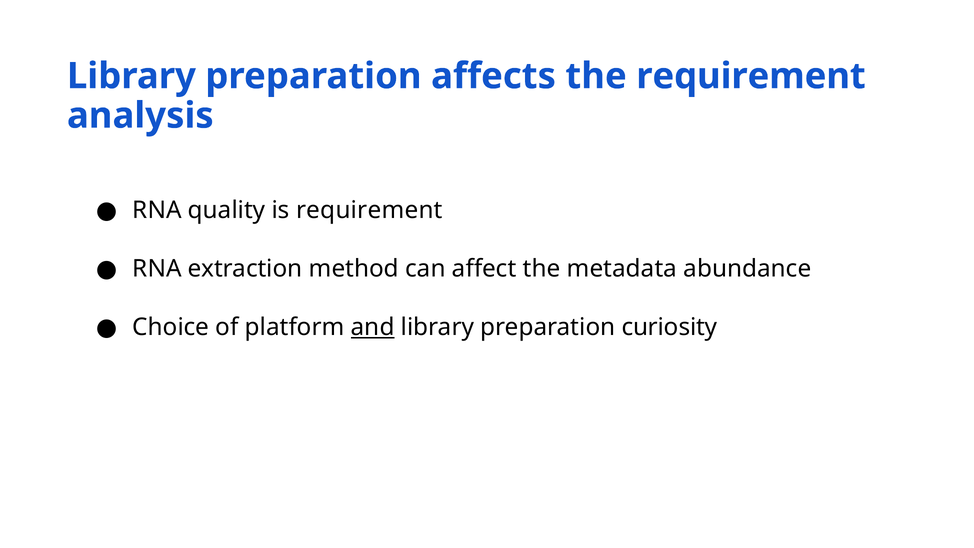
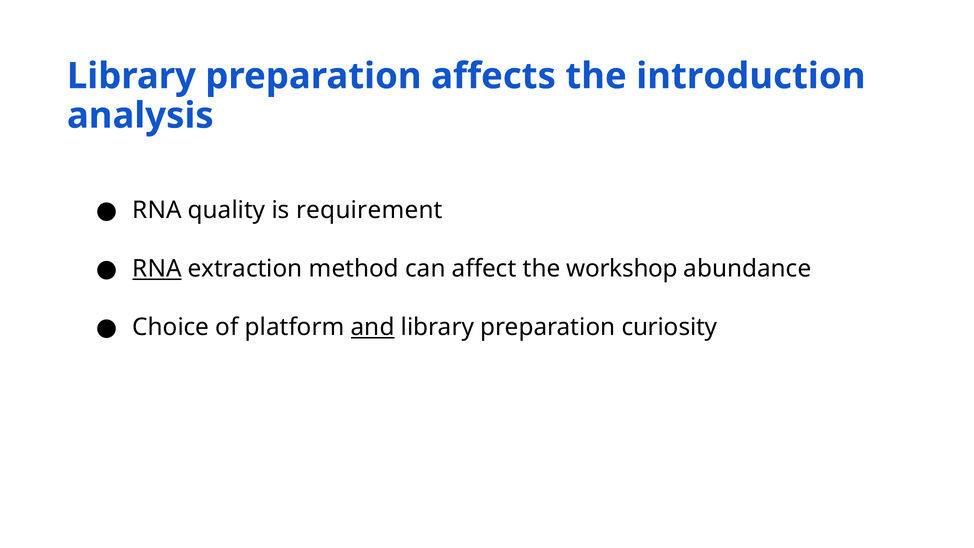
the requirement: requirement -> introduction
RNA at (157, 269) underline: none -> present
metadata: metadata -> workshop
